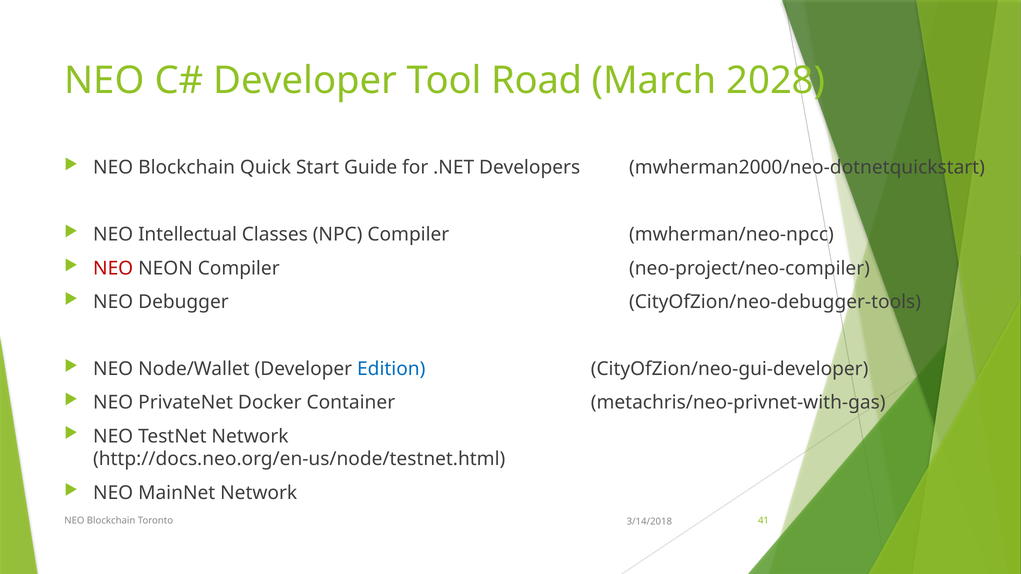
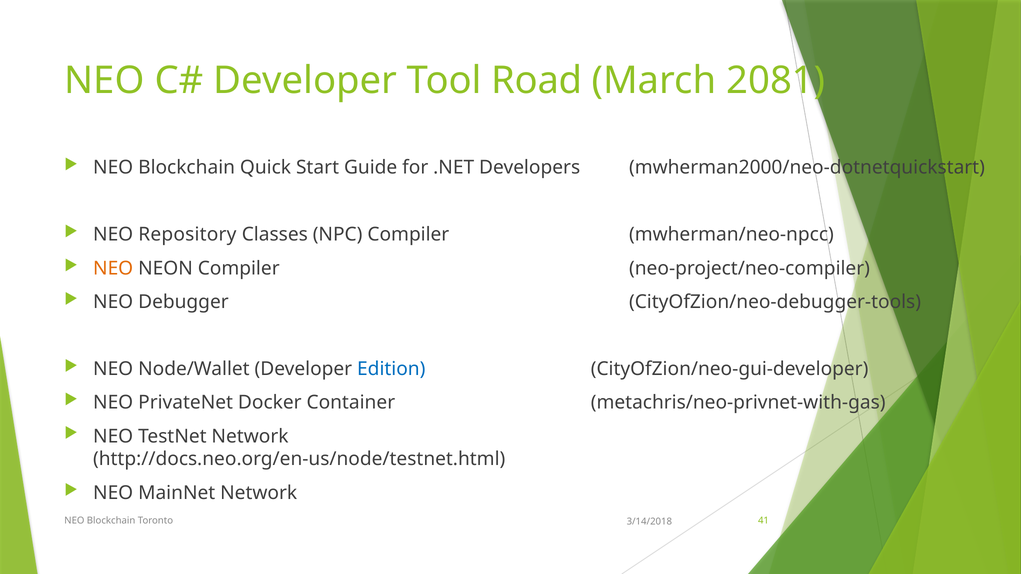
2028: 2028 -> 2081
Intellectual: Intellectual -> Repository
NEO at (113, 268) colour: red -> orange
